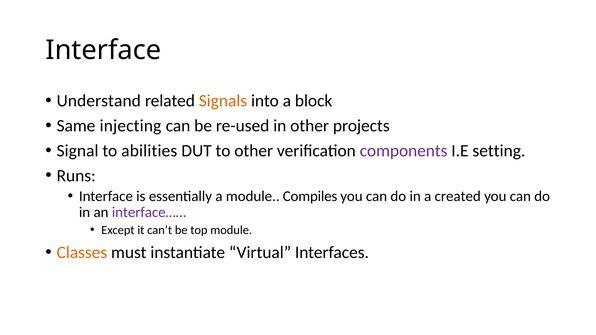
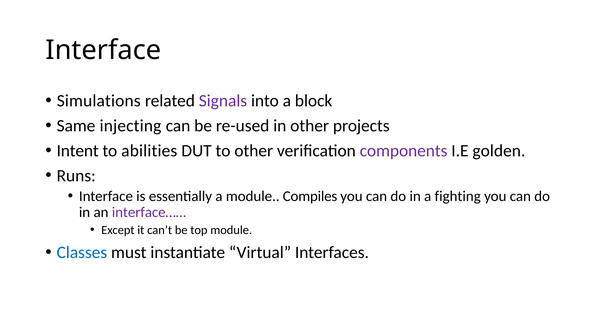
Understand: Understand -> Simulations
Signals colour: orange -> purple
Signal: Signal -> Intent
setting: setting -> golden
created: created -> fighting
Classes colour: orange -> blue
